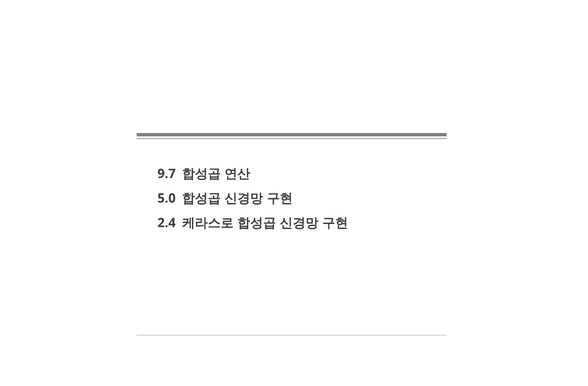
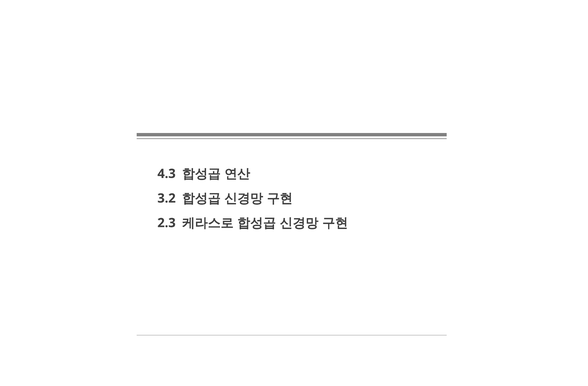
9.7: 9.7 -> 4.3
5.0: 5.0 -> 3.2
2.4: 2.4 -> 2.3
